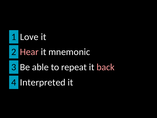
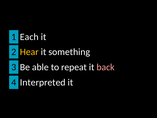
Love: Love -> Each
Hear colour: pink -> yellow
mnemonic: mnemonic -> something
